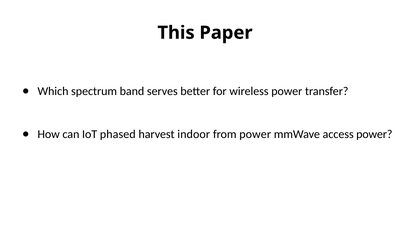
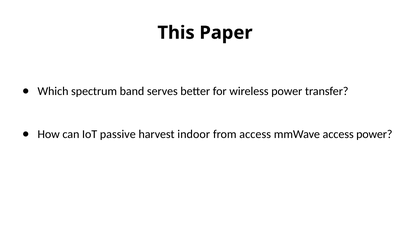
phased: phased -> passive
from power: power -> access
